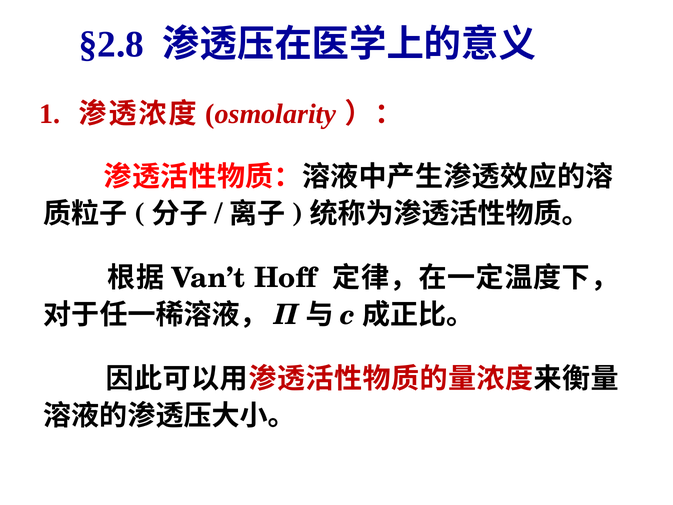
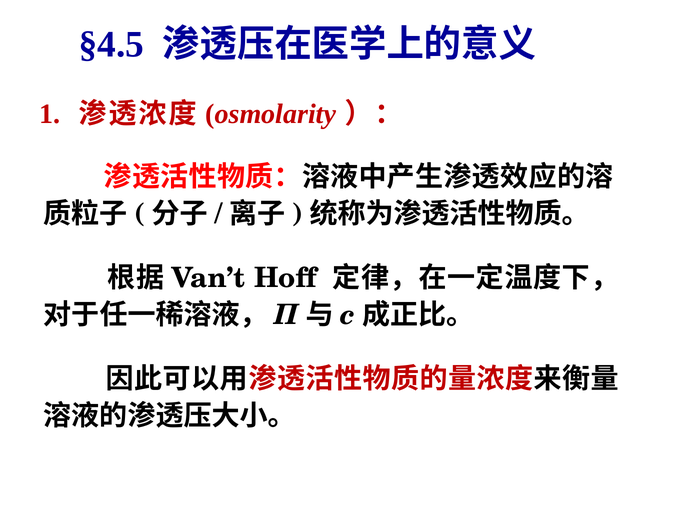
§2.8: §2.8 -> §4.5
